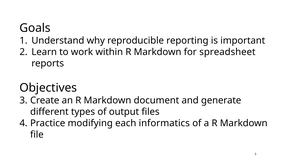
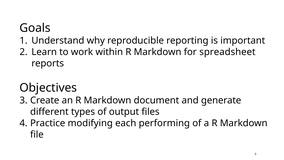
informatics: informatics -> performing
